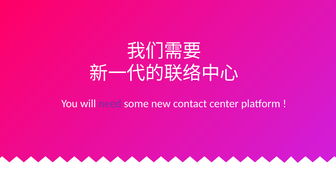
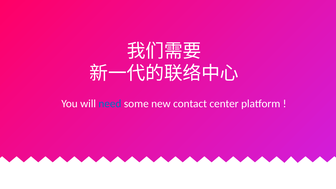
need colour: purple -> blue
